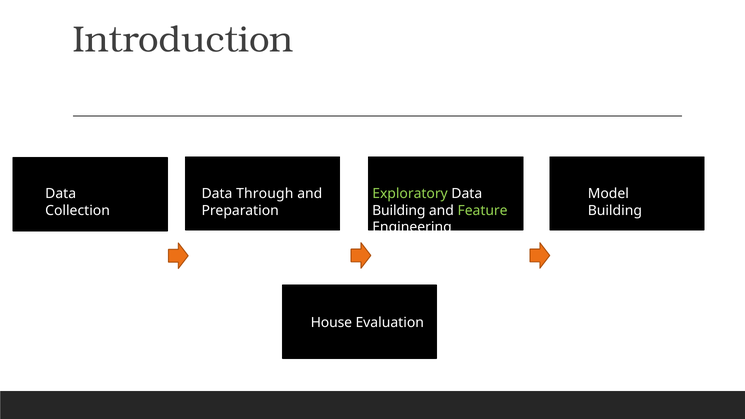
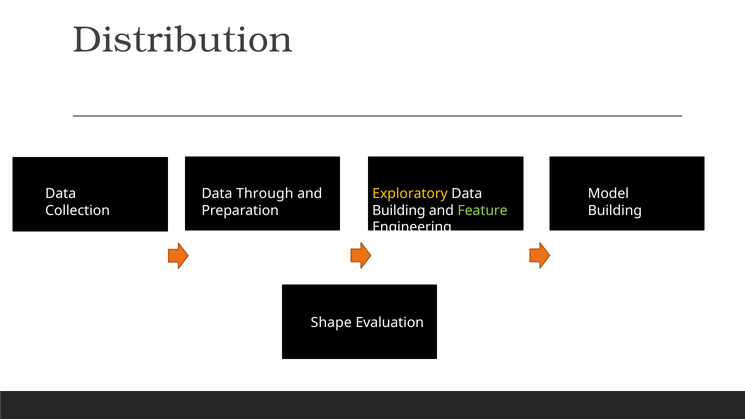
Introduction: Introduction -> Distribution
Exploratory colour: light green -> yellow
House: House -> Shape
